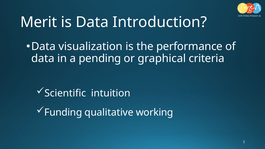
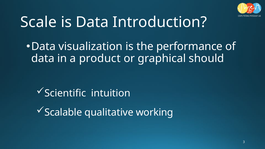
Merit: Merit -> Scale
pending: pending -> product
criteria: criteria -> should
Funding: Funding -> Scalable
